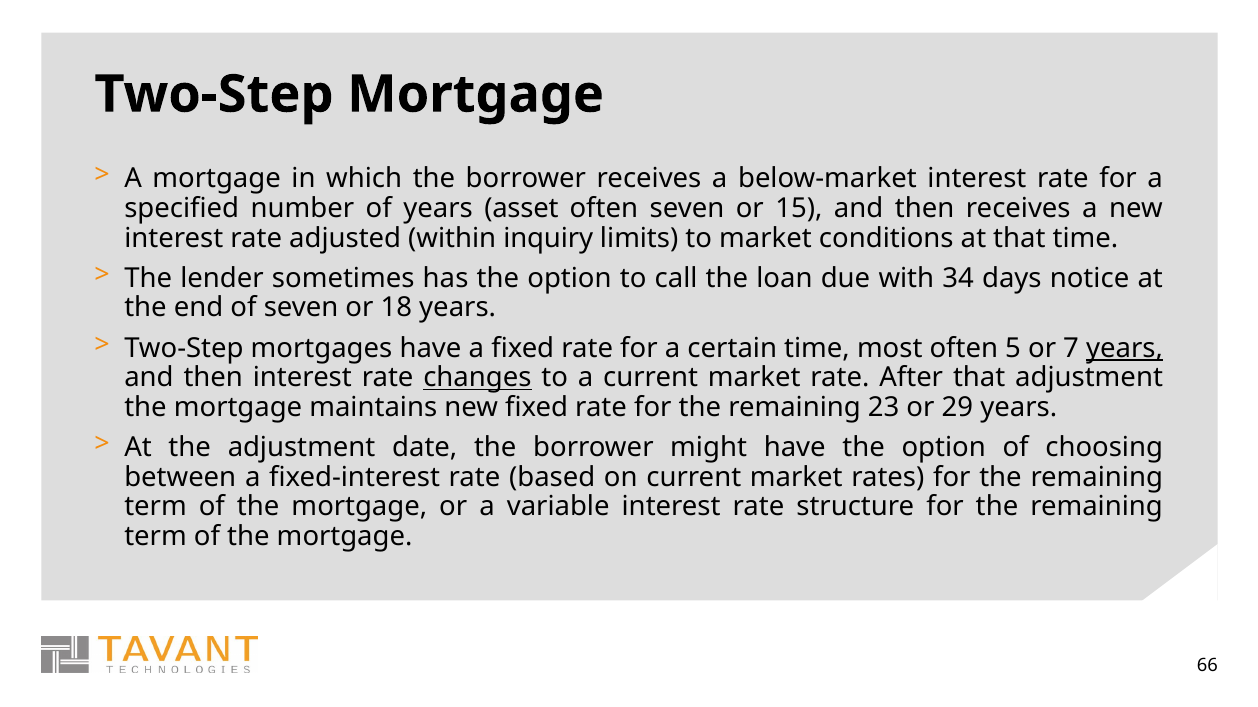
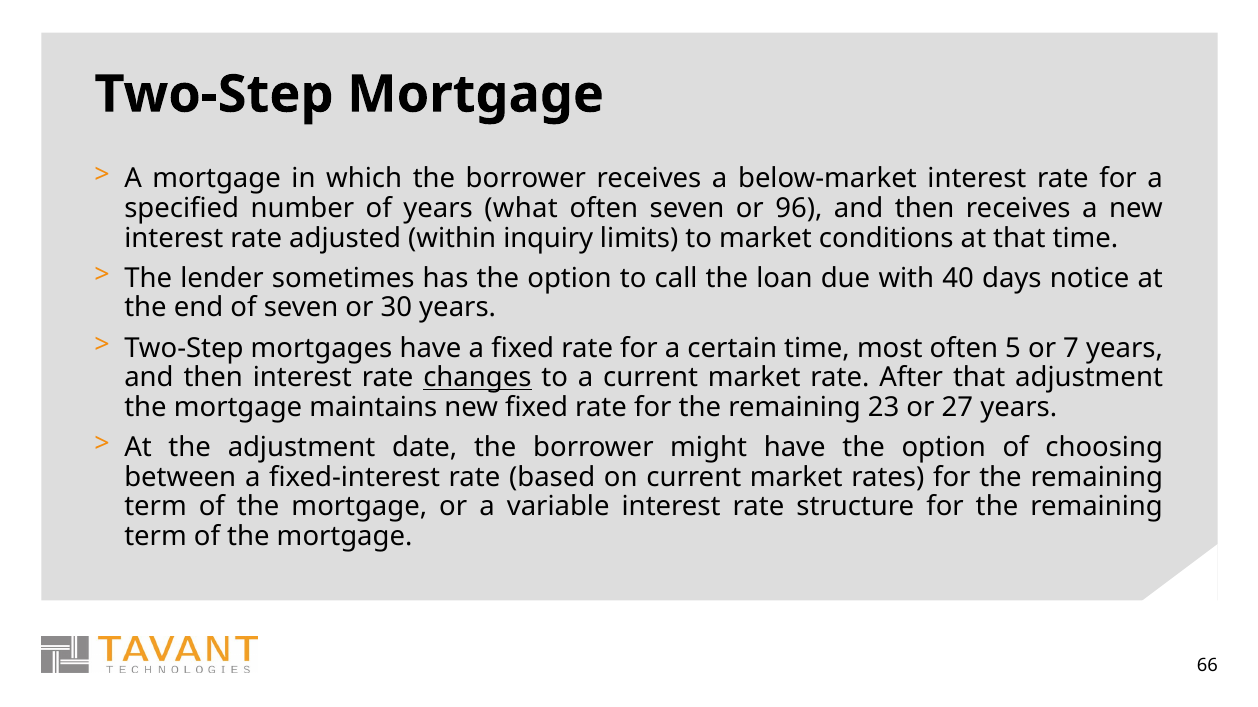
asset: asset -> what
15: 15 -> 96
34: 34 -> 40
18: 18 -> 30
years at (1125, 348) underline: present -> none
29: 29 -> 27
